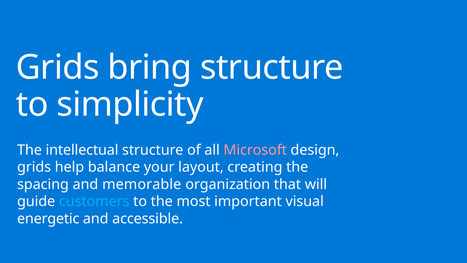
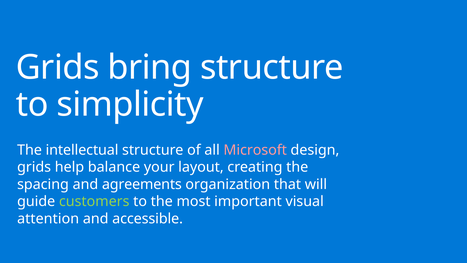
memorable: memorable -> agreements
customers colour: light blue -> light green
energetic: energetic -> attention
